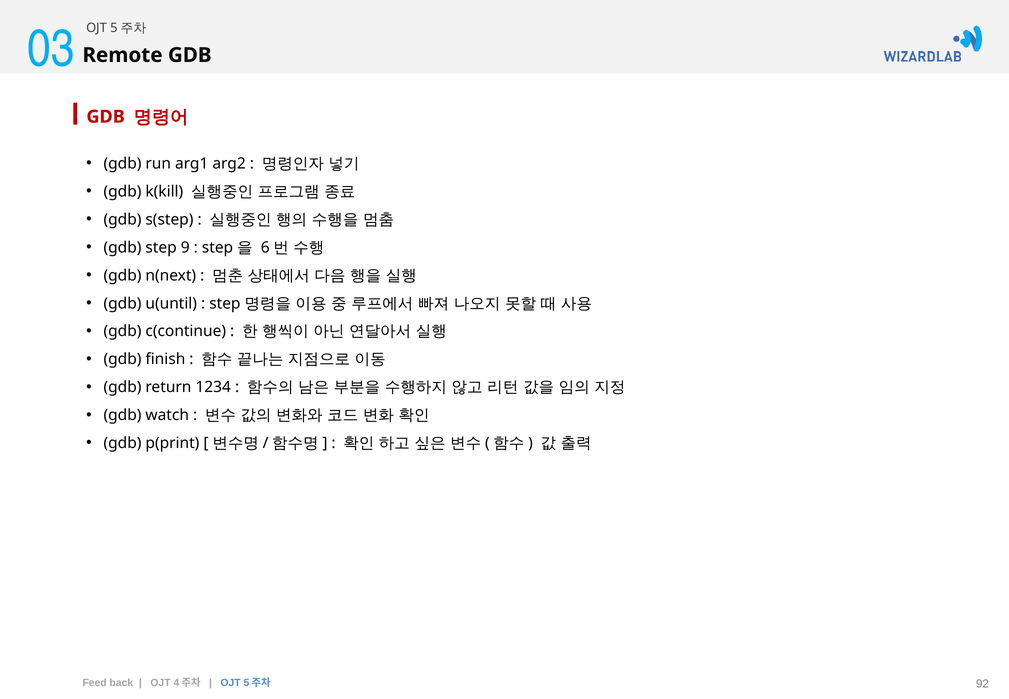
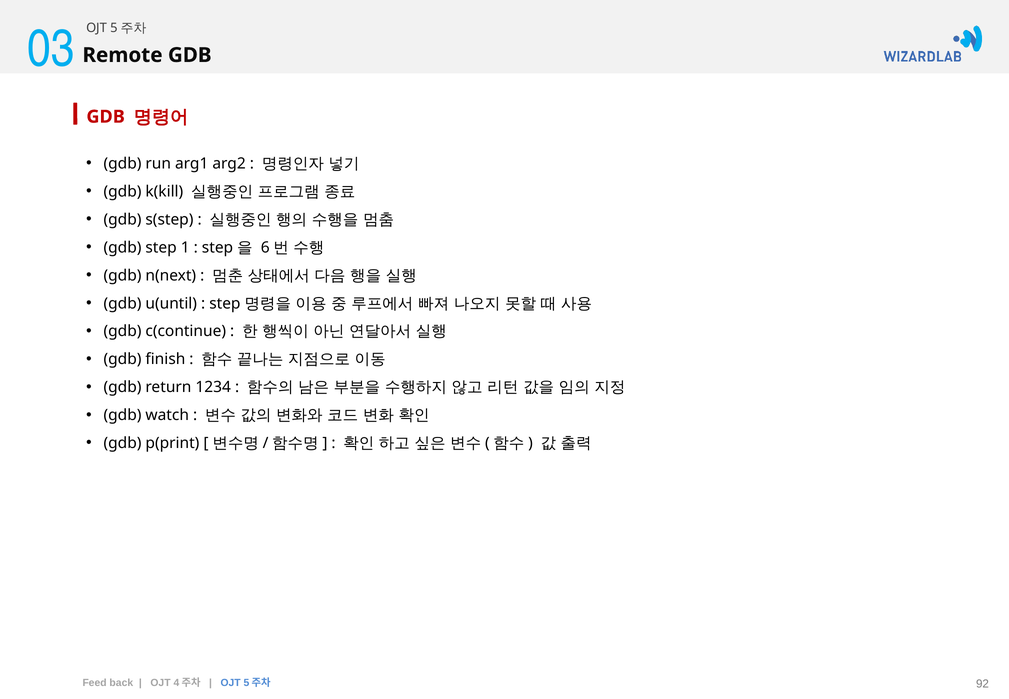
9: 9 -> 1
